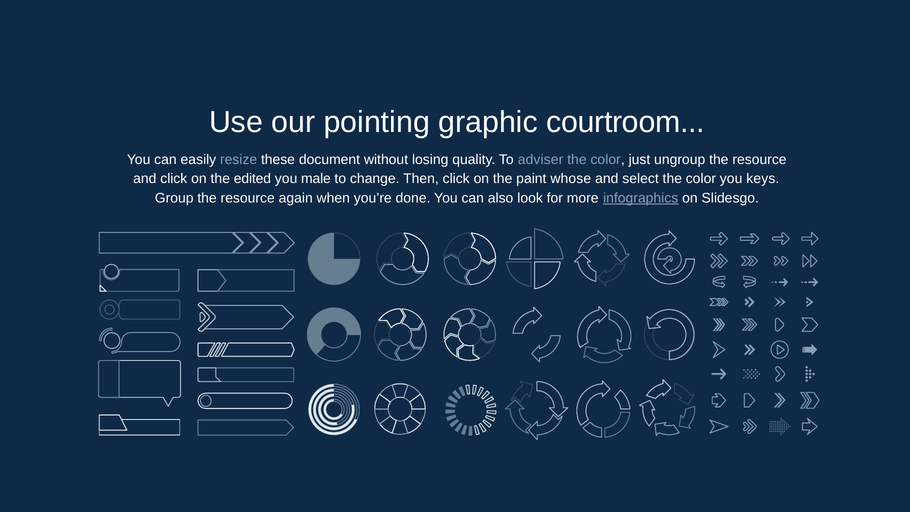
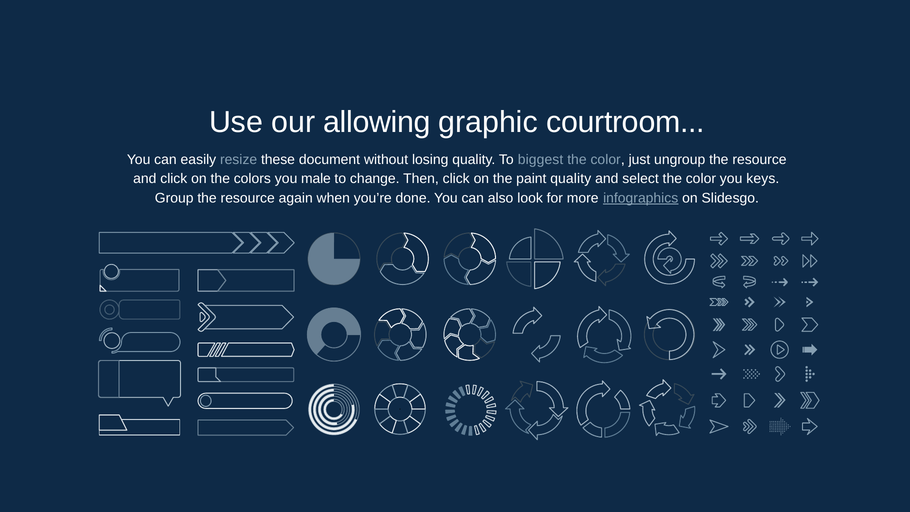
pointing: pointing -> allowing
adviser: adviser -> biggest
edited: edited -> colors
paint whose: whose -> quality
